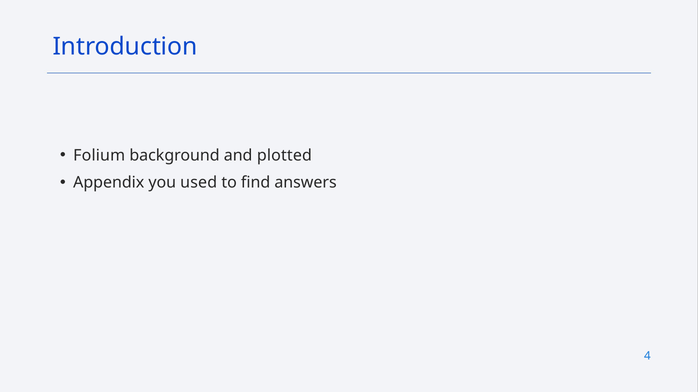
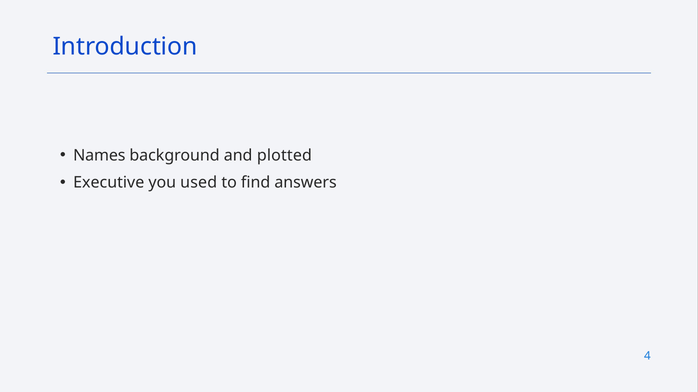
Folium: Folium -> Names
Appendix: Appendix -> Executive
